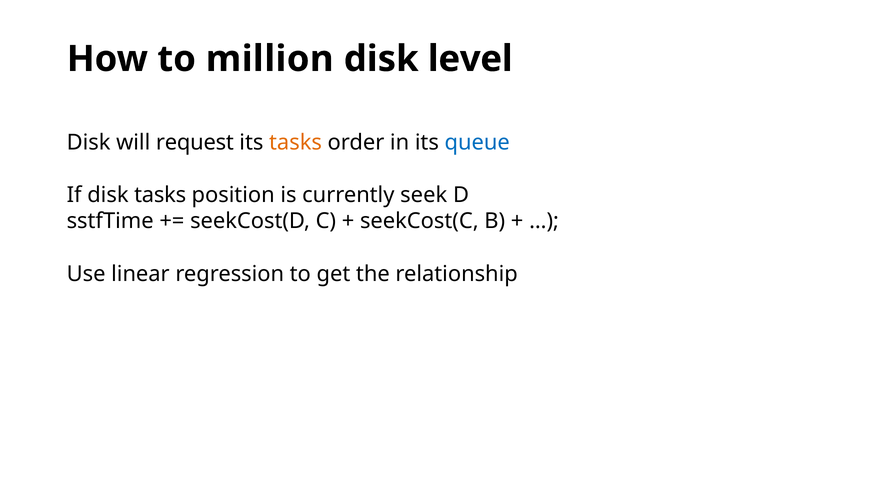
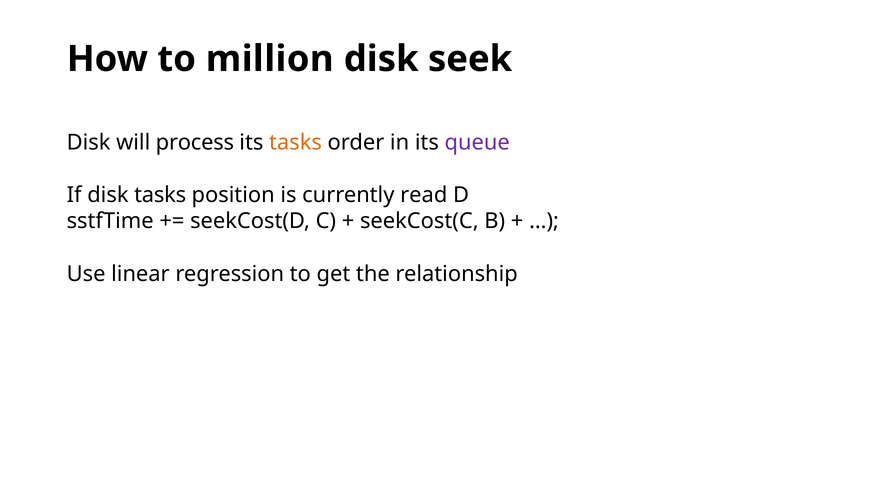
level: level -> seek
request: request -> process
queue colour: blue -> purple
seek: seek -> read
